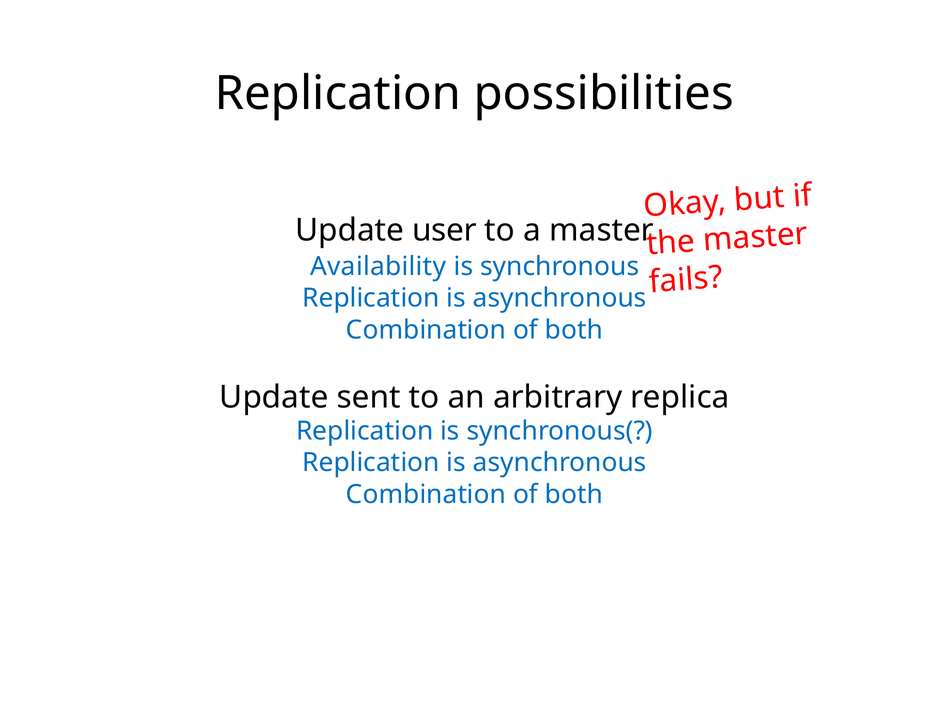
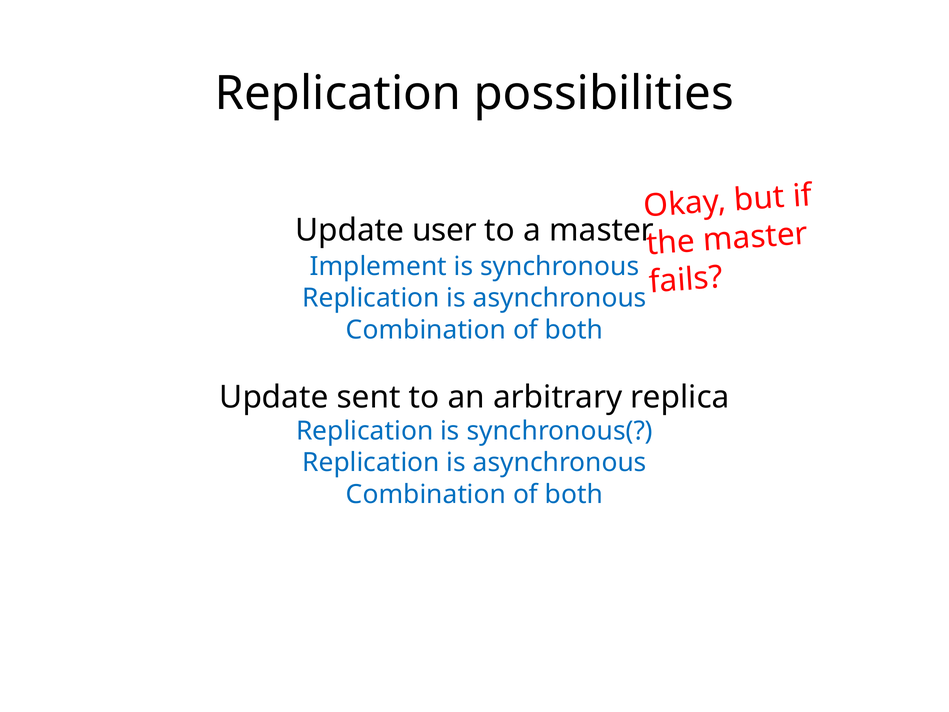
Availability: Availability -> Implement
